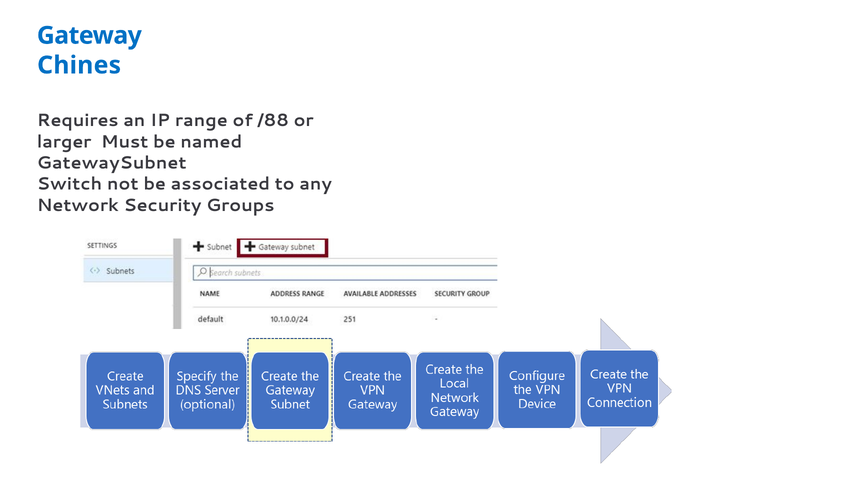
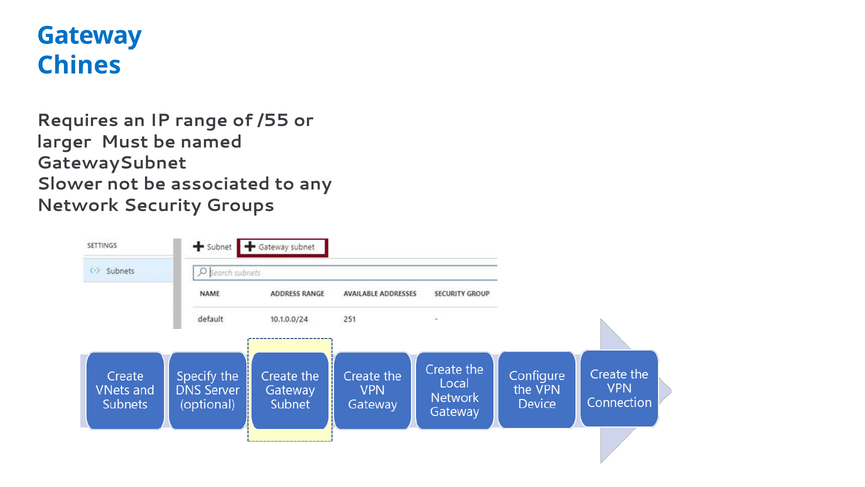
/88: /88 -> /55
Switch: Switch -> Slower
